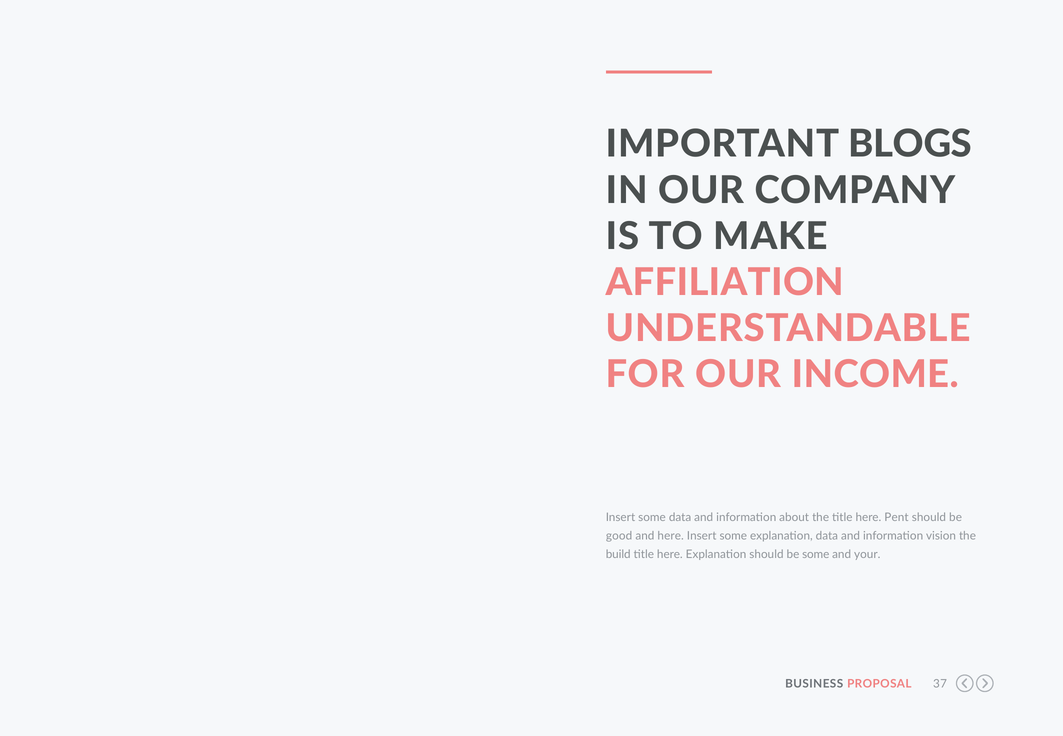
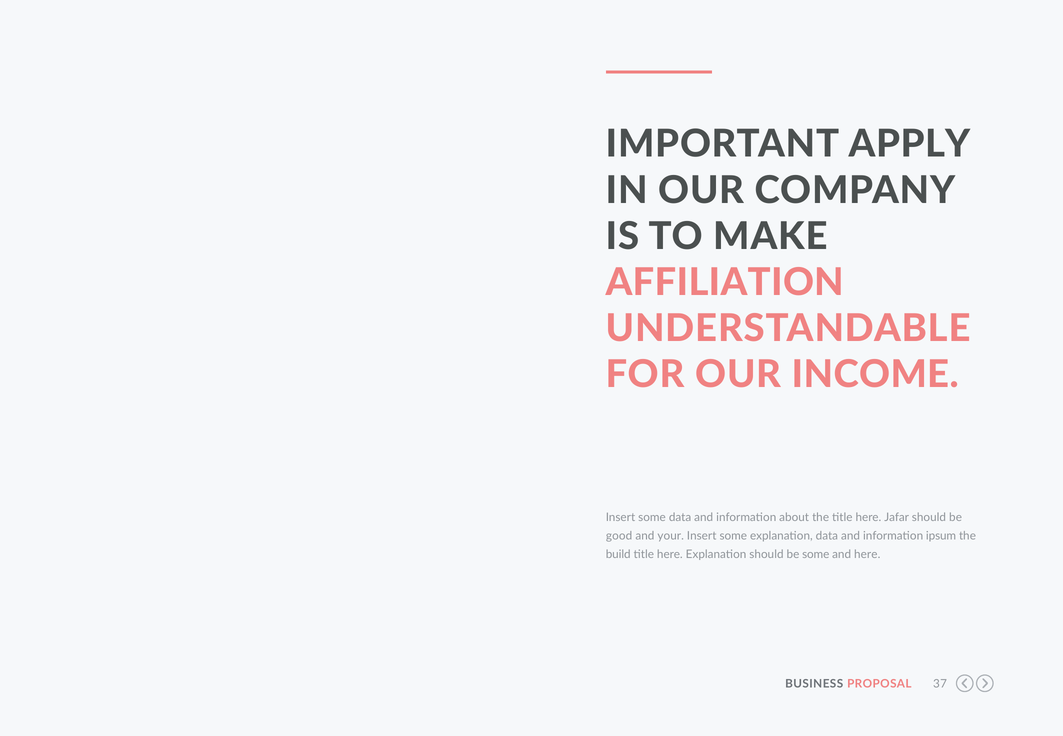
BLOGS: BLOGS -> APPLY
Pent: Pent -> Jafar
and here: here -> your
vision: vision -> ipsum
and your: your -> here
